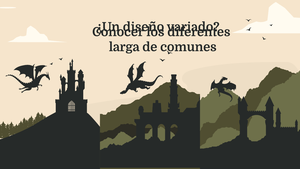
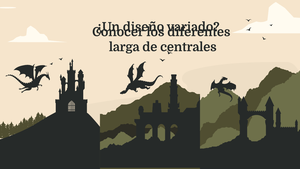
comunes: comunes -> centrales
